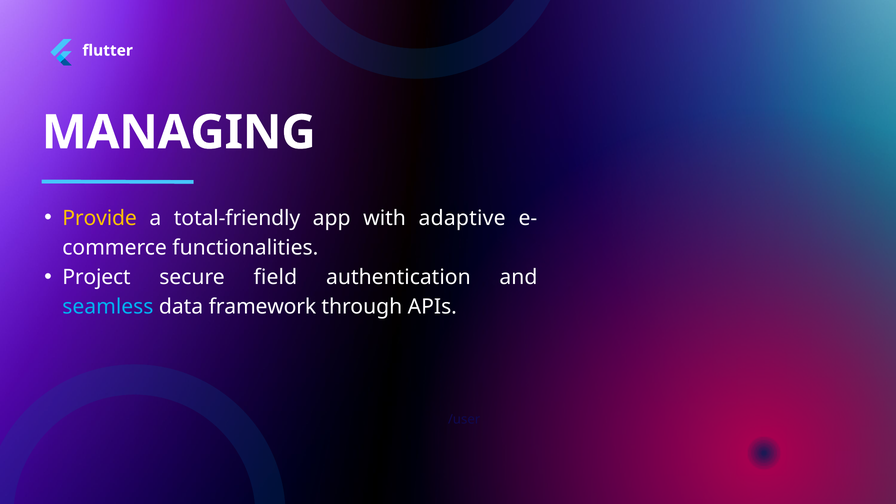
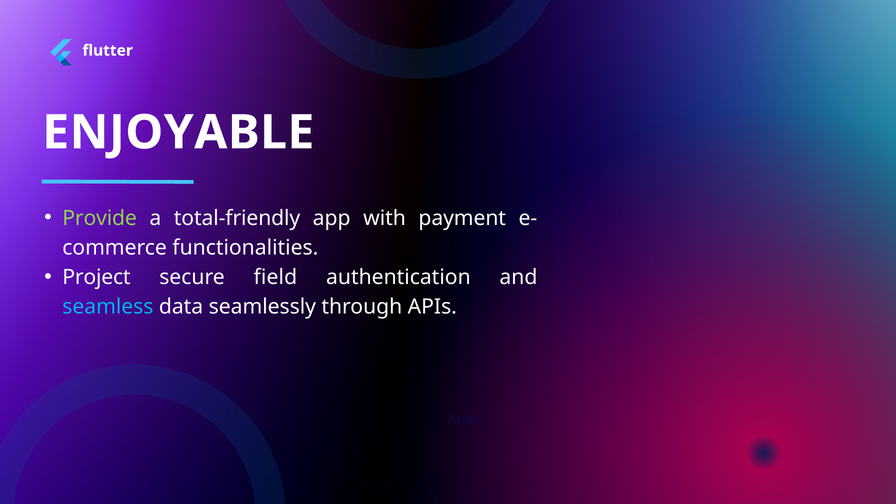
MANAGING: MANAGING -> ENJOYABLE
Provide colour: yellow -> light green
adaptive: adaptive -> payment
framework: framework -> seamlessly
